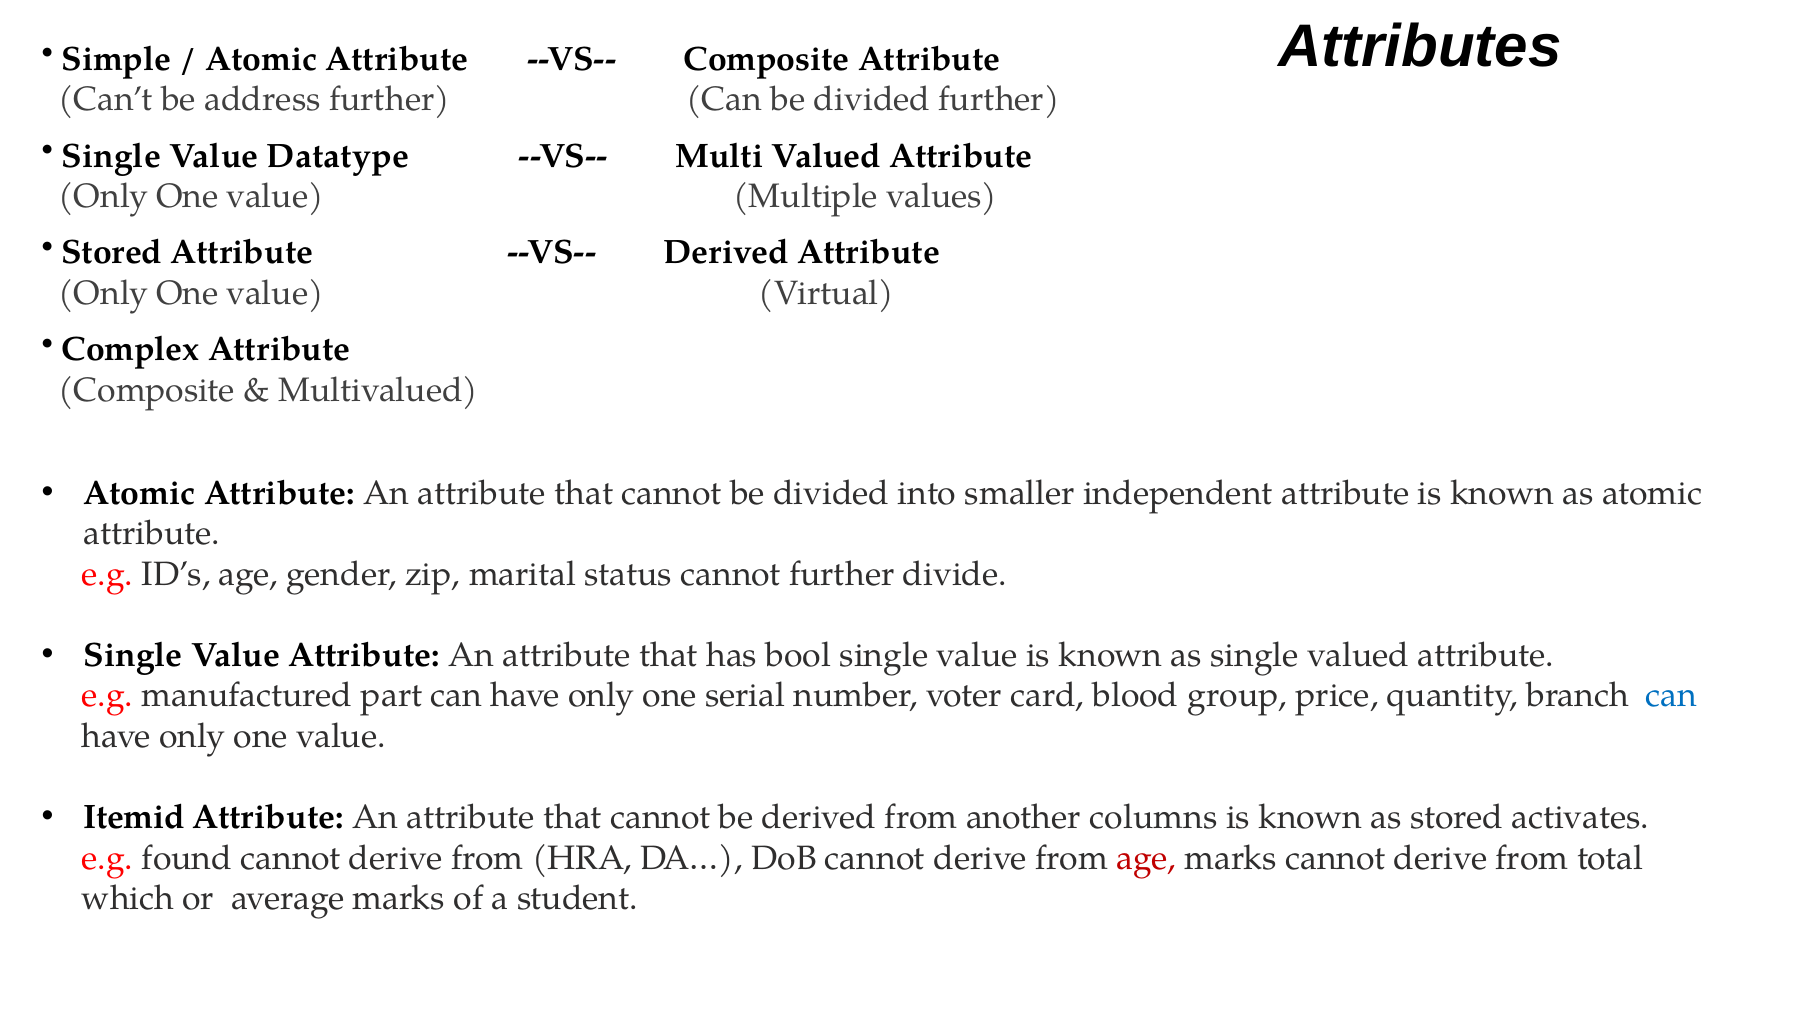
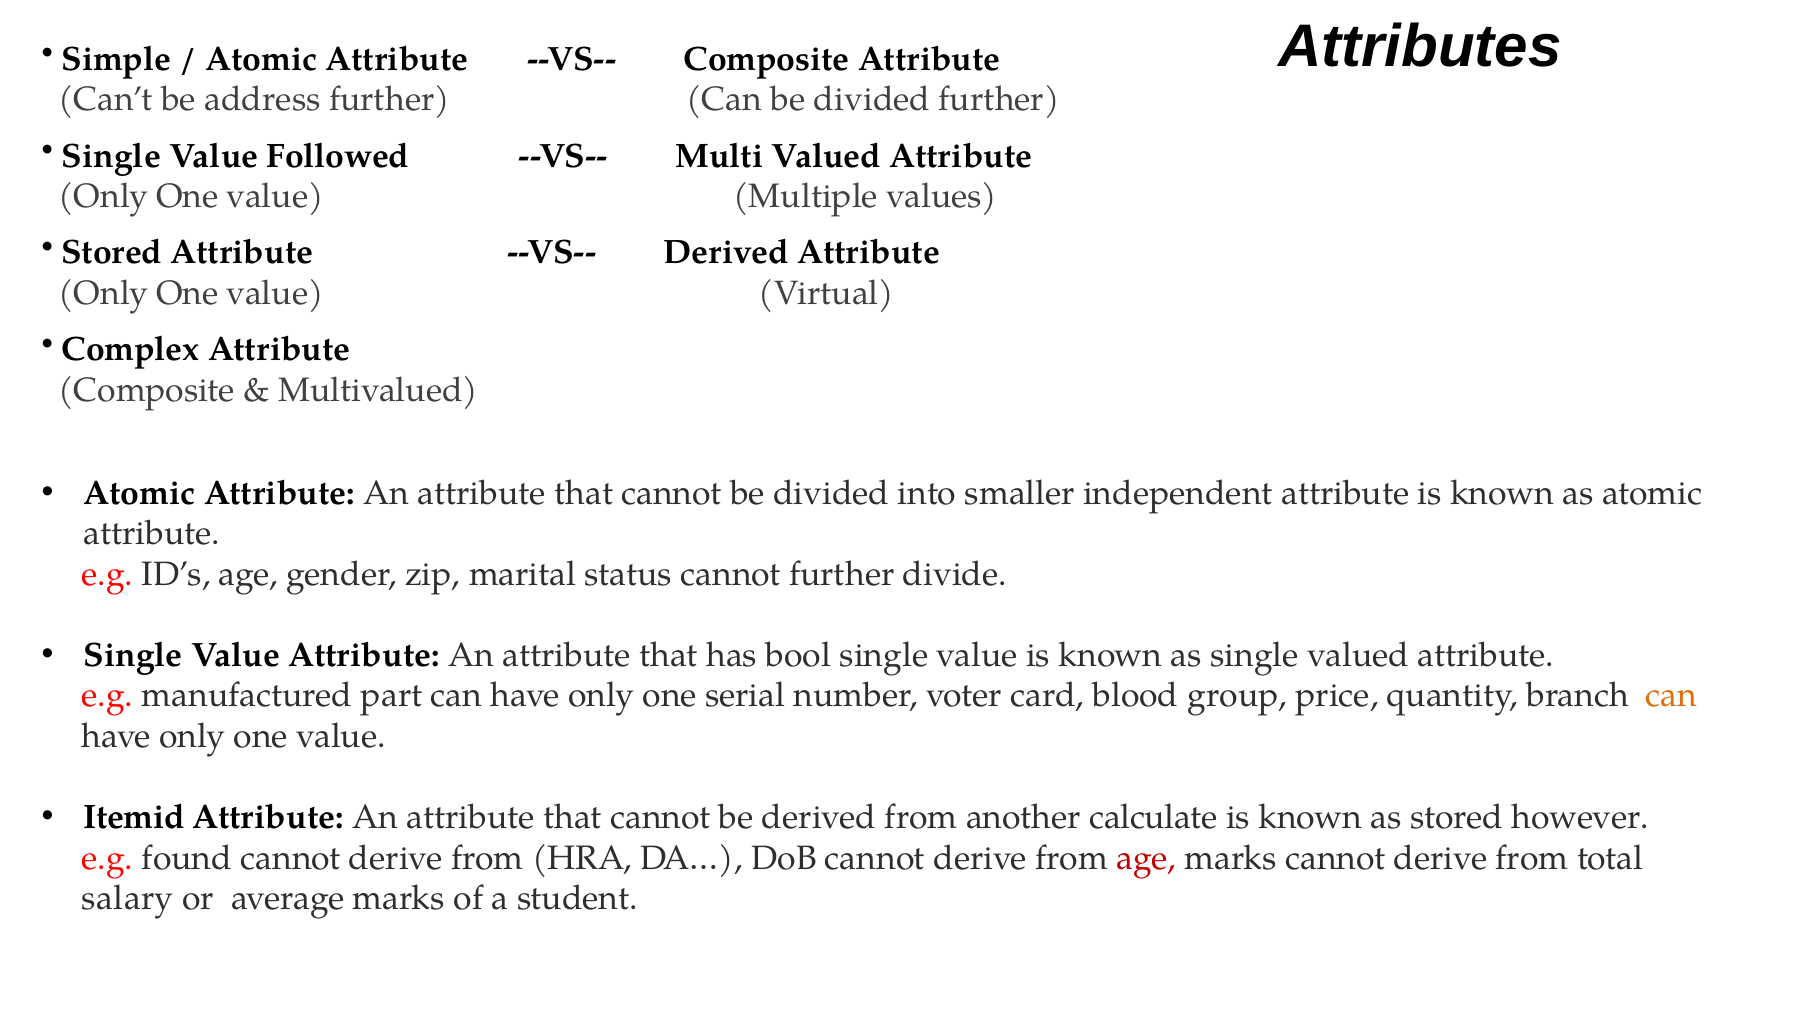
Datatype: Datatype -> Followed
can at (1672, 696) colour: blue -> orange
columns: columns -> calculate
activates: activates -> however
which: which -> salary
